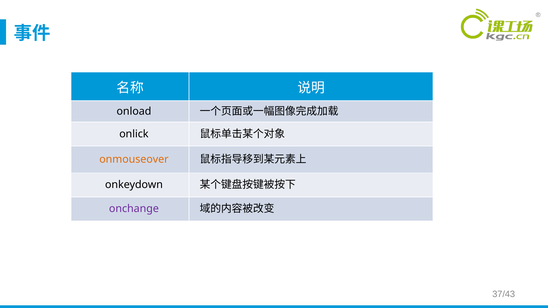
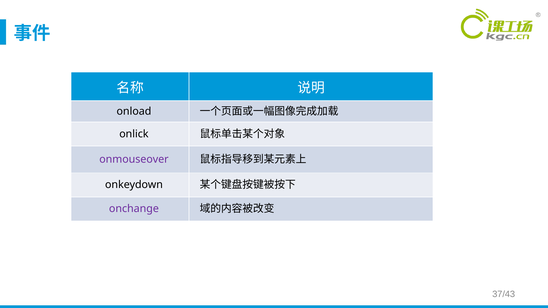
onmouseover colour: orange -> purple
